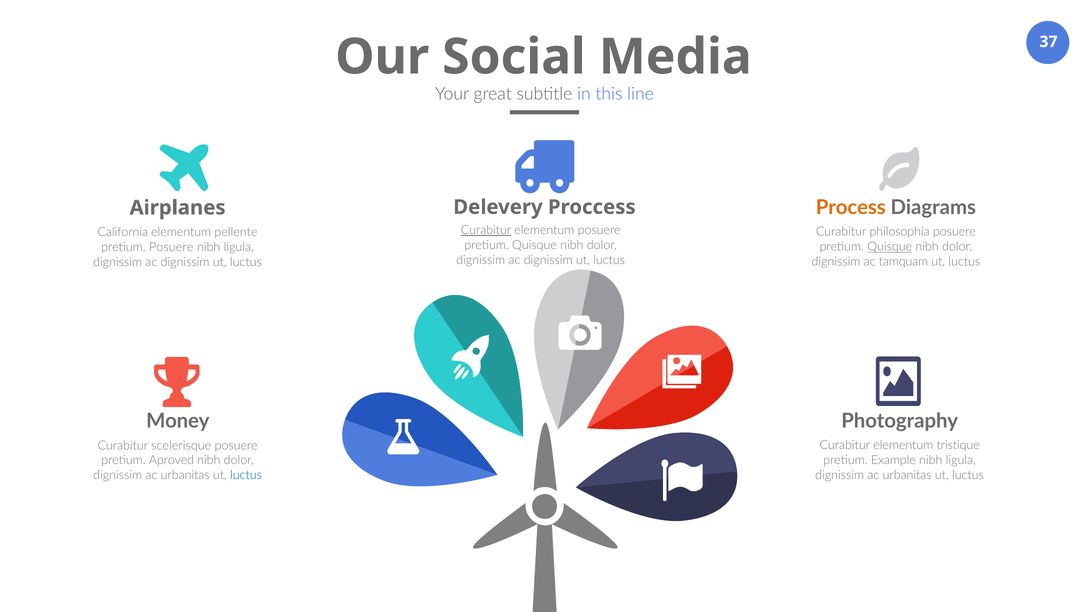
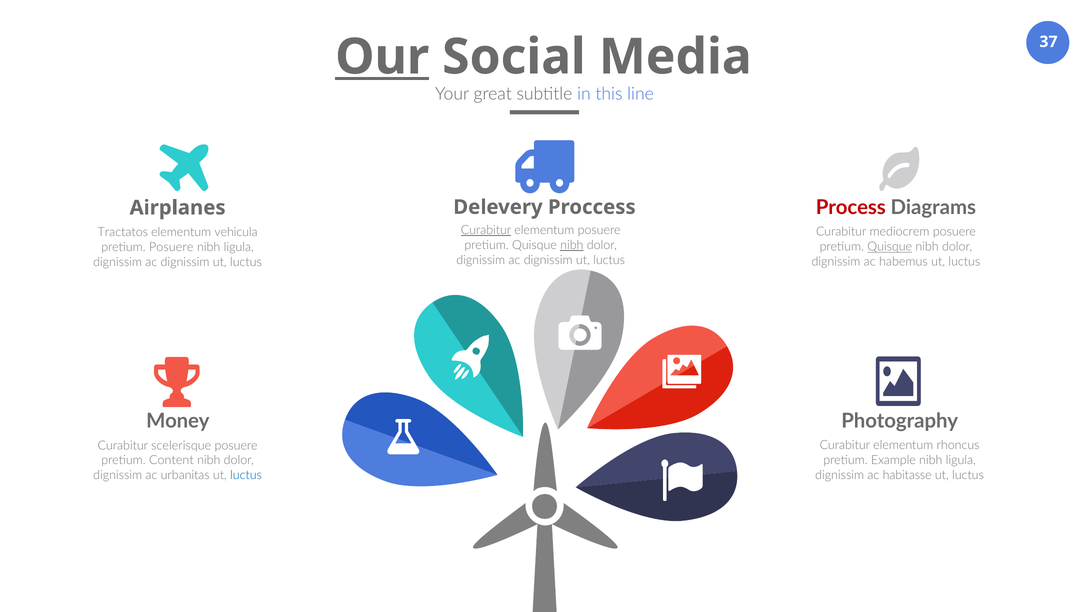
Our underline: none -> present
Process colour: orange -> red
philosophia: philosophia -> mediocrem
California: California -> Tractatos
pellente: pellente -> vehicula
nibh at (572, 245) underline: none -> present
tamquam: tamquam -> habemus
tristique: tristique -> rhoncus
Aproved: Aproved -> Content
urbanitas at (907, 475): urbanitas -> habitasse
